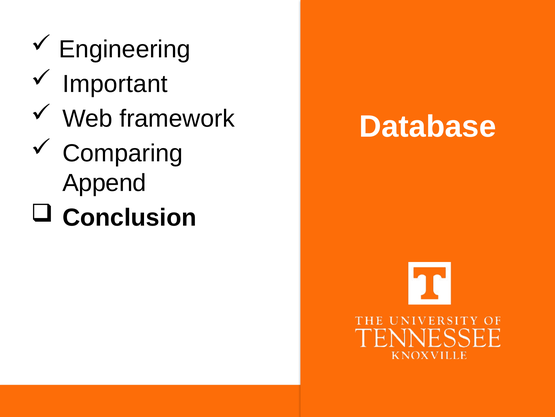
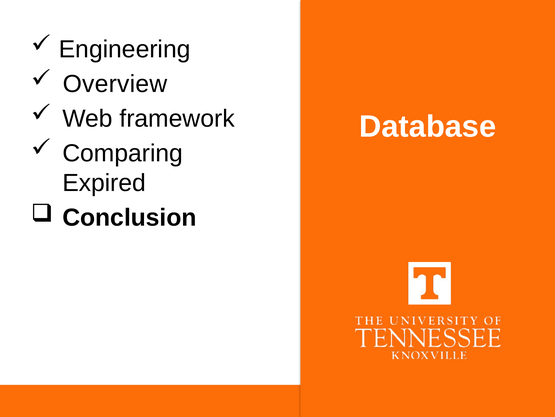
Important: Important -> Overview
Append: Append -> Expired
